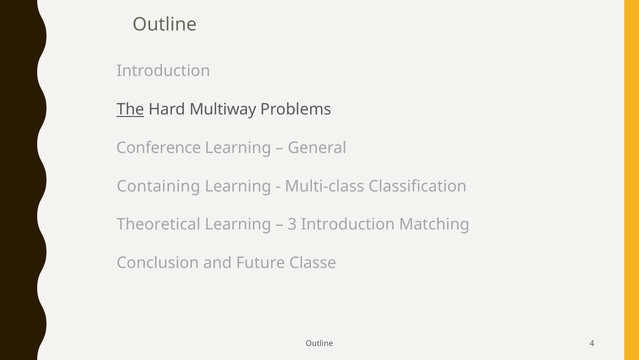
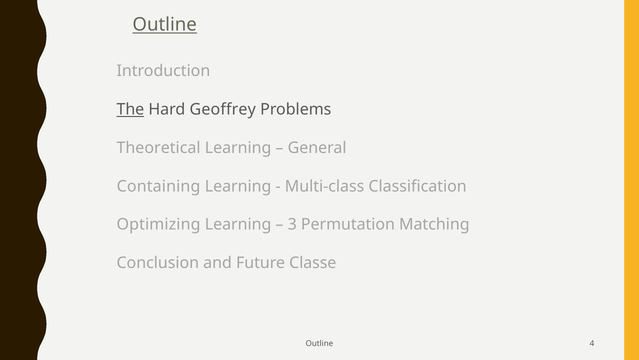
Outline at (165, 25) underline: none -> present
Multiway: Multiway -> Geoffrey
Conference: Conference -> Theoretical
Theoretical: Theoretical -> Optimizing
3 Introduction: Introduction -> Permutation
